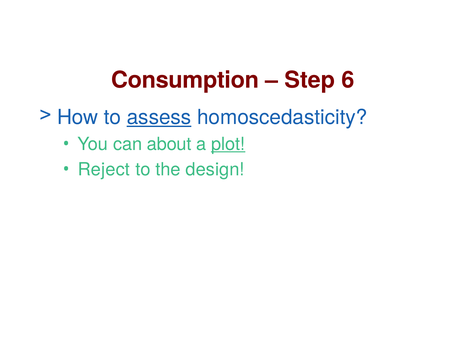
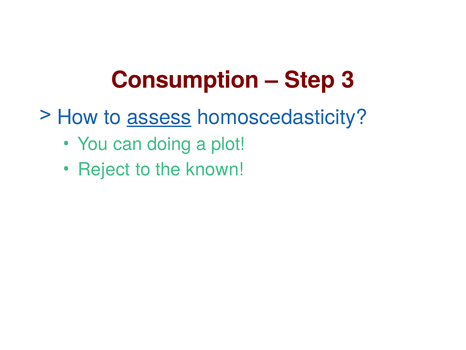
6: 6 -> 3
about: about -> doing
plot underline: present -> none
design: design -> known
